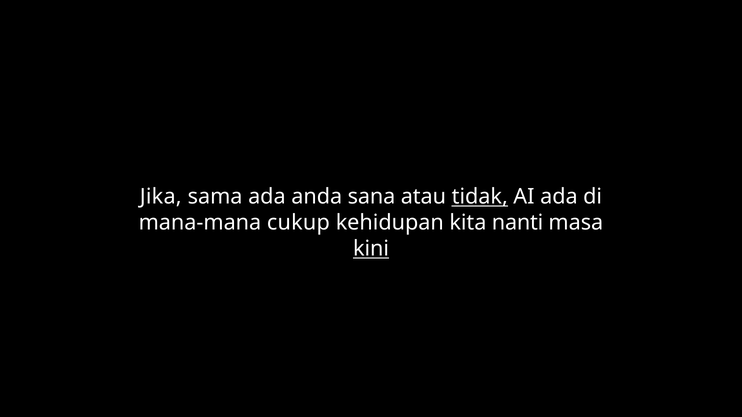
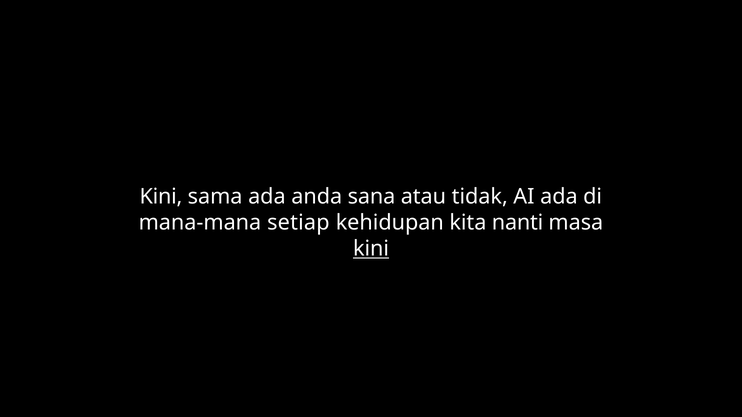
Jika at (161, 197): Jika -> Kini
tidak underline: present -> none
cukup: cukup -> setiap
